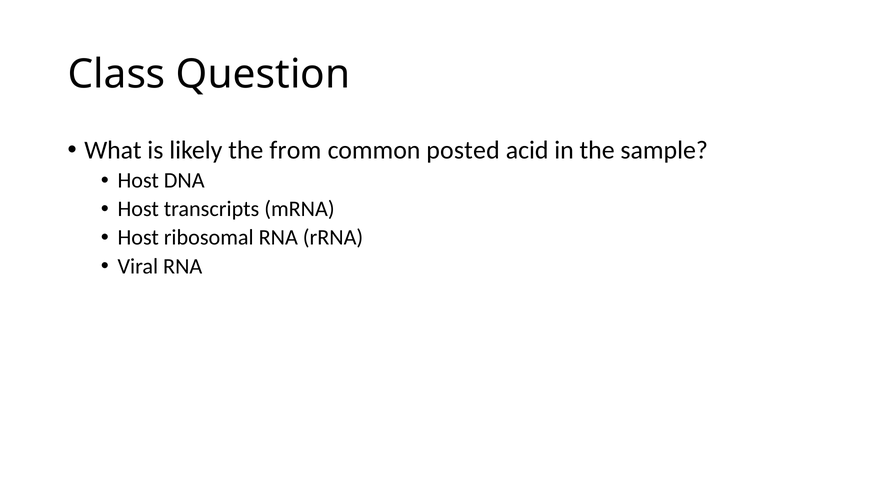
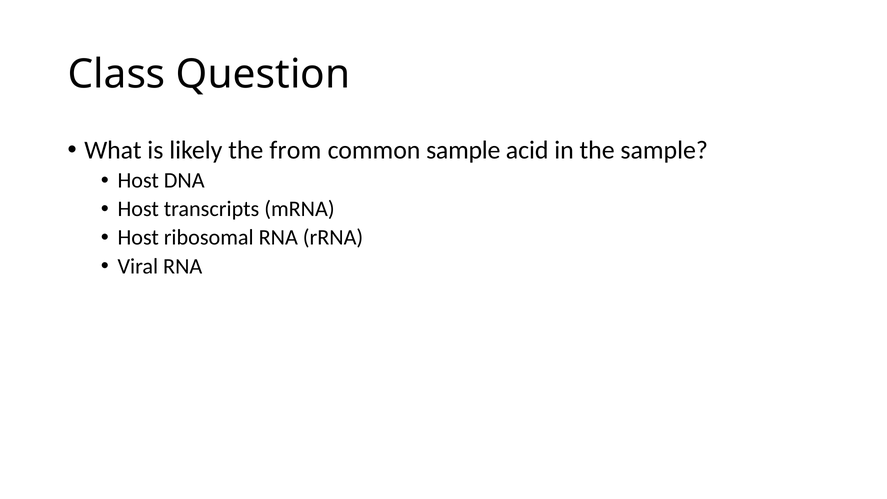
common posted: posted -> sample
